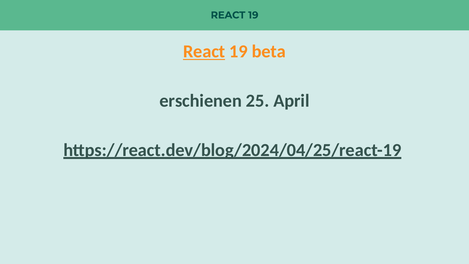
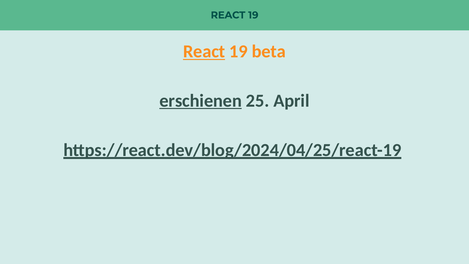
erschienen underline: none -> present
